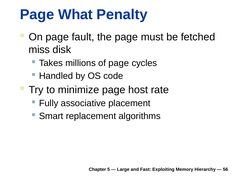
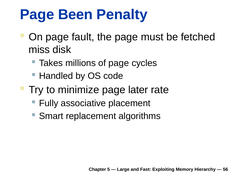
What: What -> Been
host: host -> later
